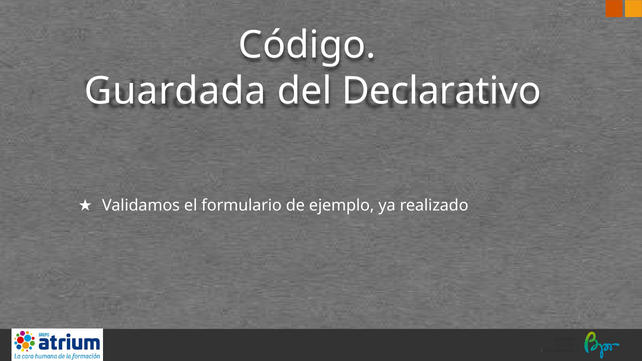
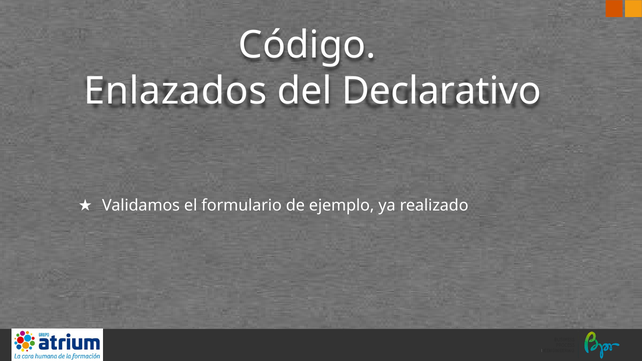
Guardada: Guardada -> Enlazados
